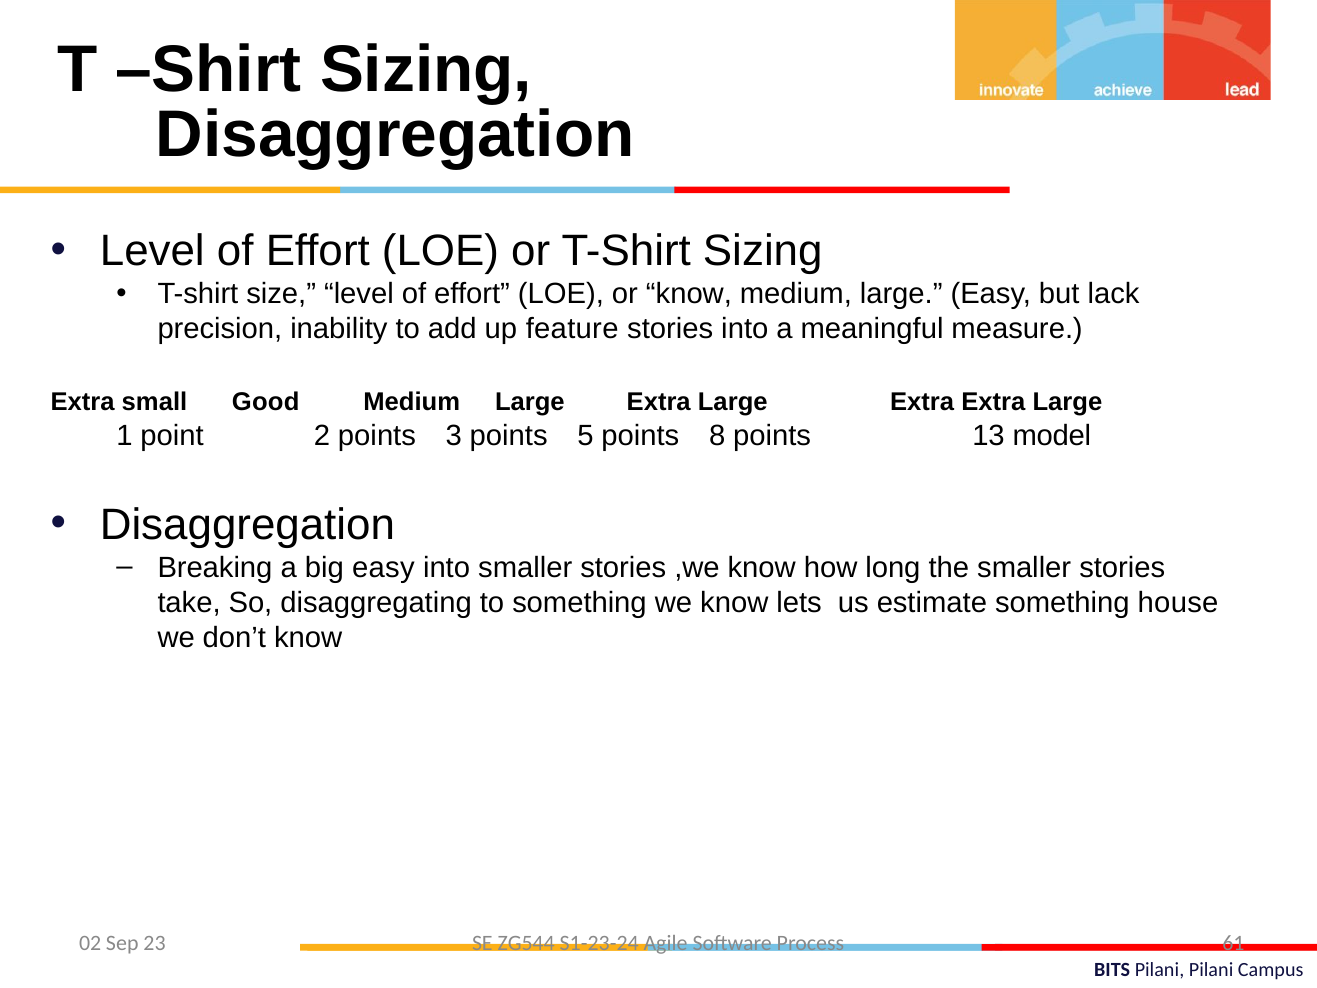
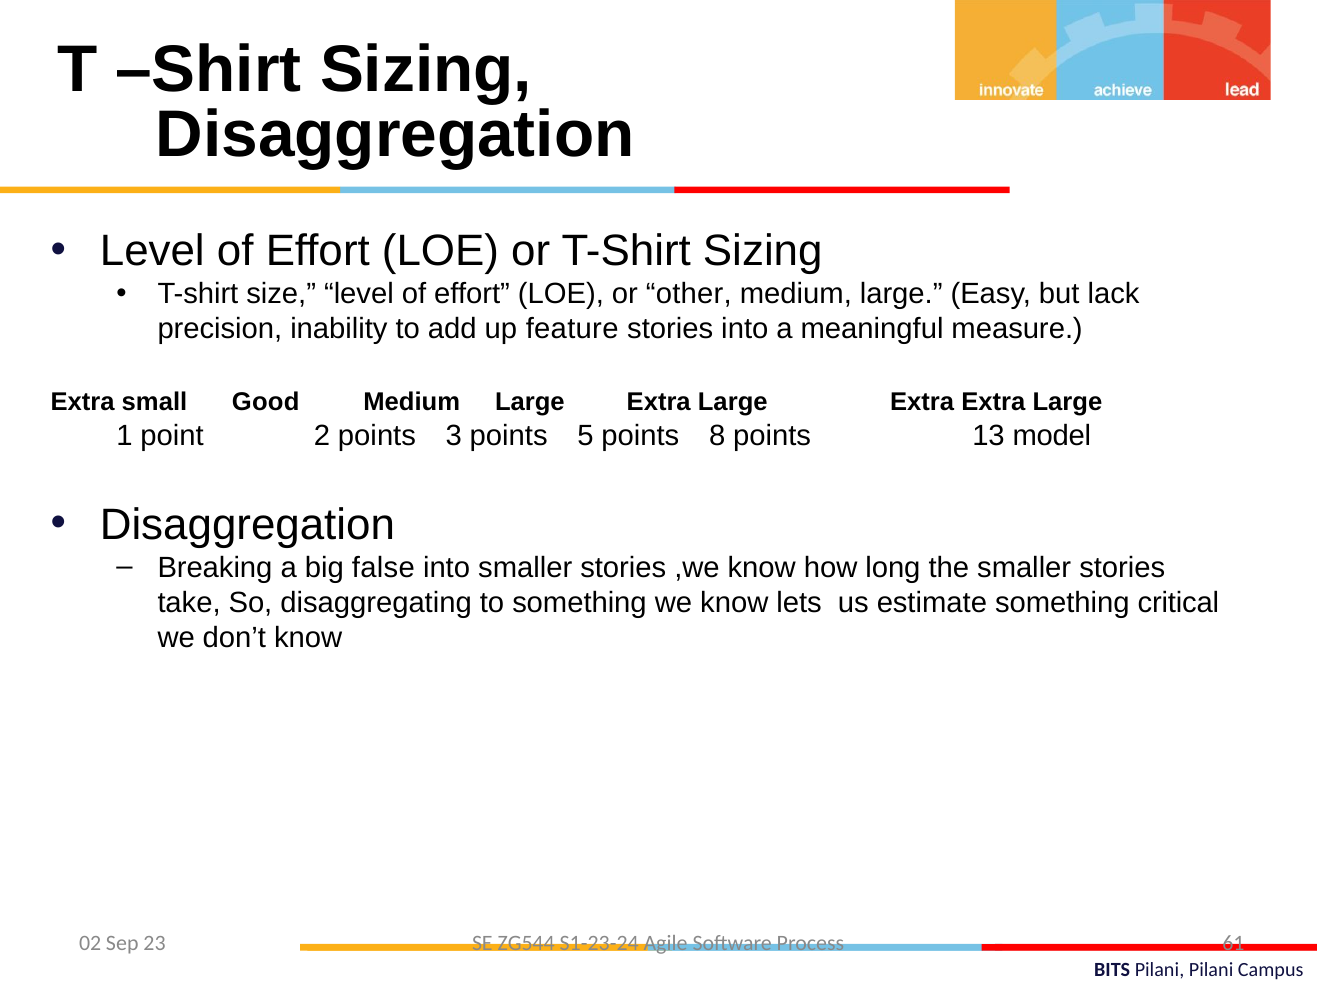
or know: know -> other
big easy: easy -> false
house: house -> critical
